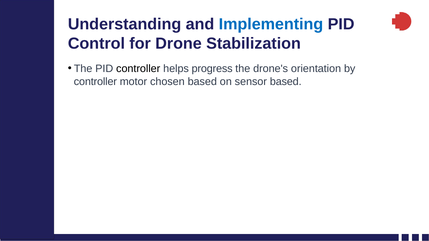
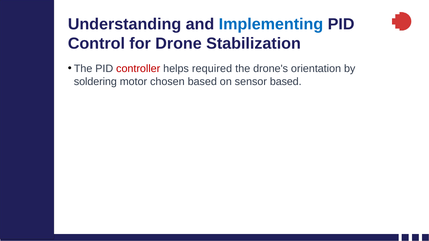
controller at (138, 69) colour: black -> red
progress: progress -> required
controller at (95, 82): controller -> soldering
